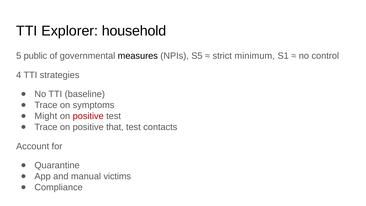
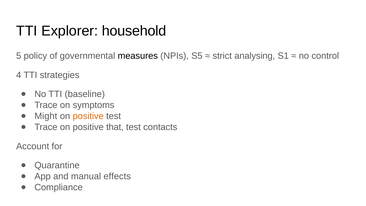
public: public -> policy
minimum: minimum -> analysing
positive at (88, 116) colour: red -> orange
victims: victims -> effects
